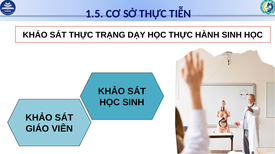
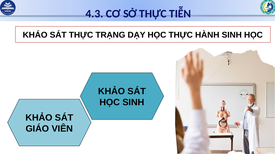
1.5: 1.5 -> 4.3
